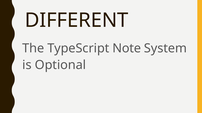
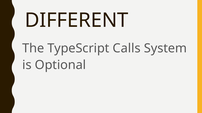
Note: Note -> Calls
